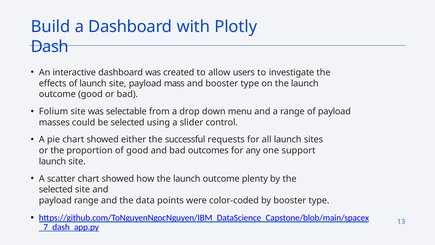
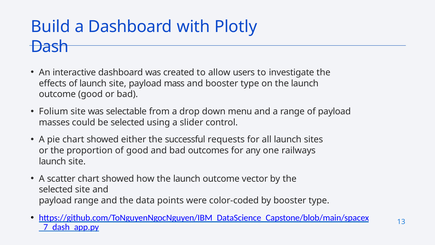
support: support -> railways
plenty: plenty -> vector
